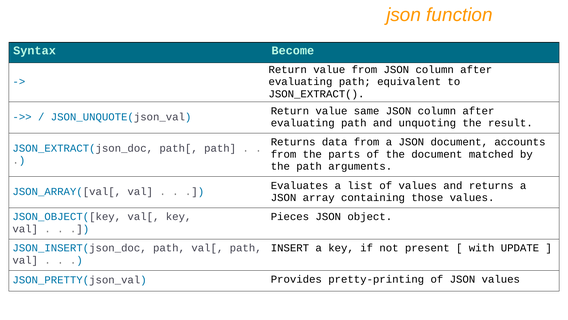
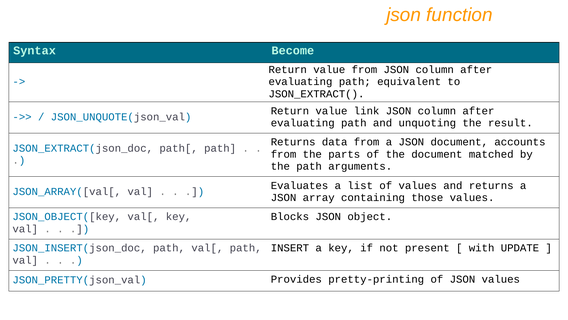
same: same -> link
Pieces: Pieces -> Blocks
